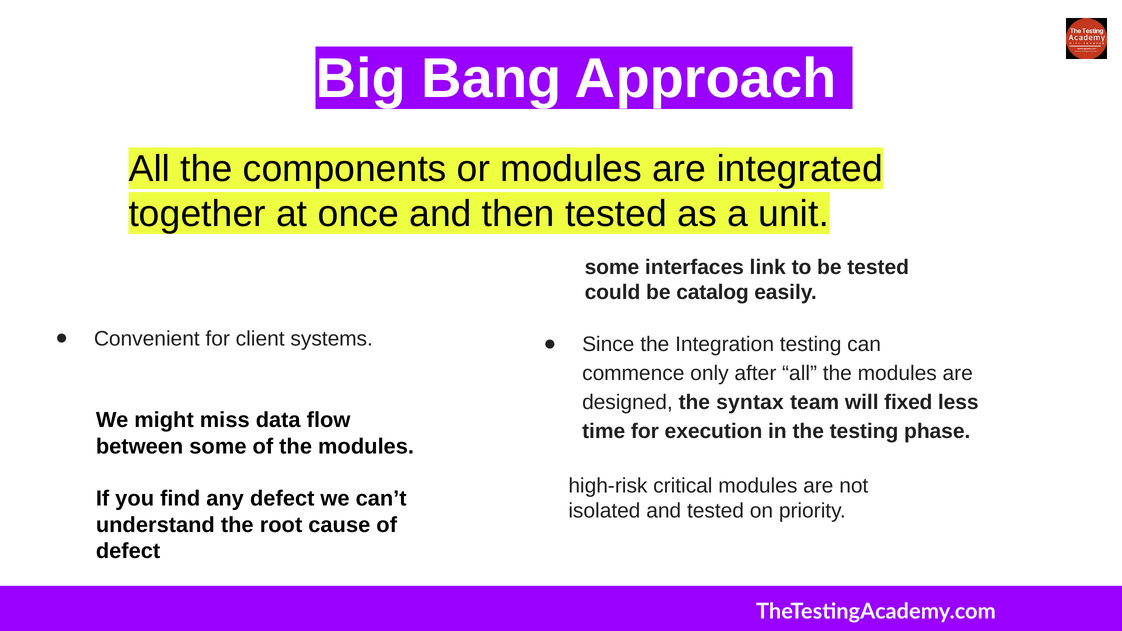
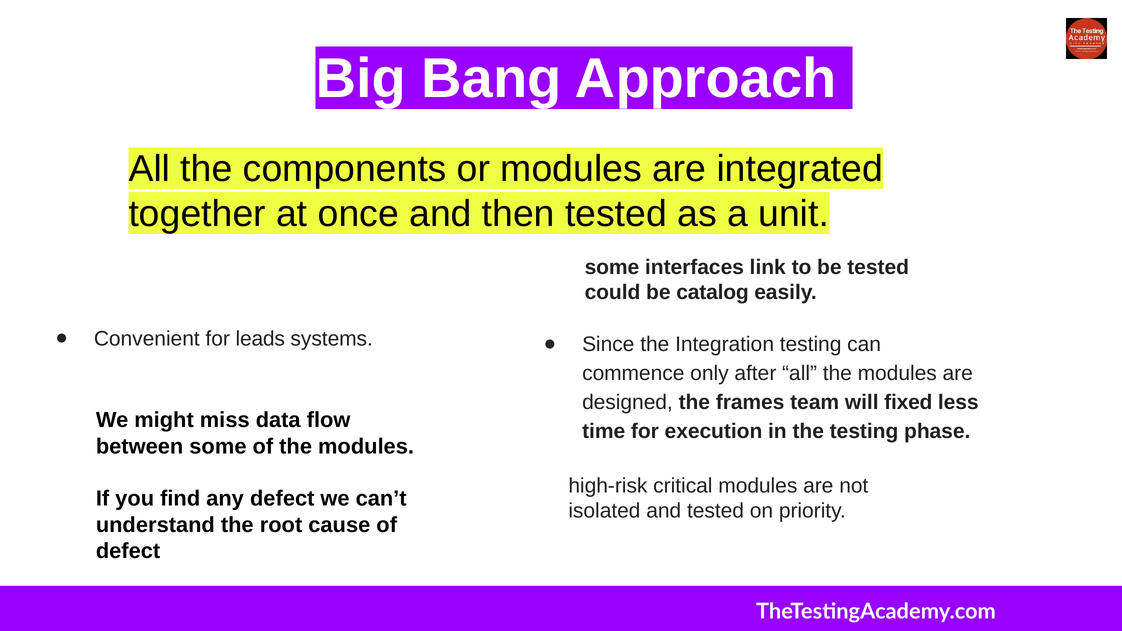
client: client -> leads
syntax: syntax -> frames
